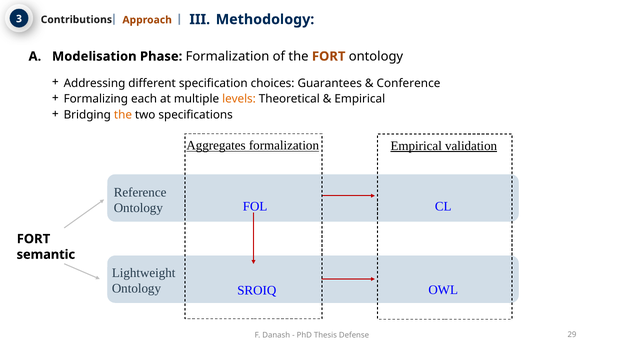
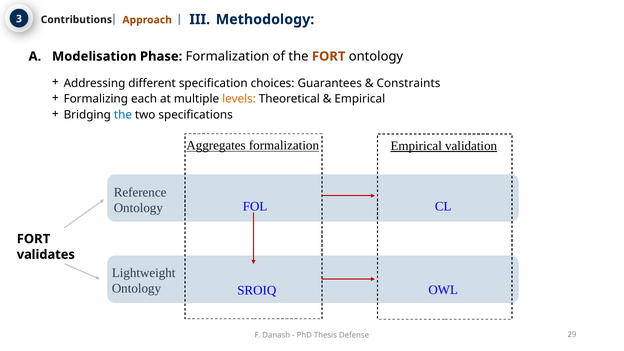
Conference: Conference -> Constraints
the at (123, 115) colour: orange -> blue
semantic: semantic -> validates
